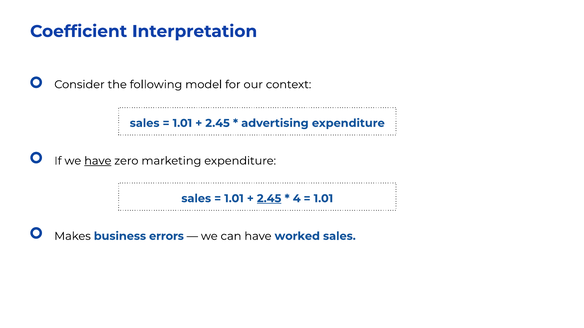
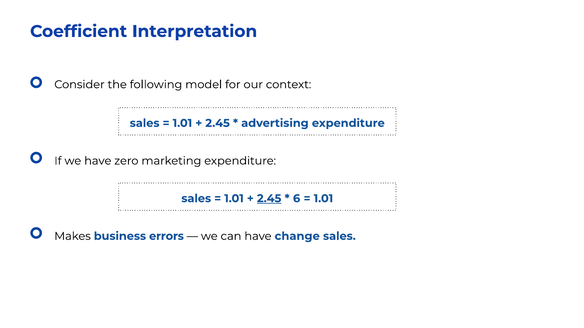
have at (98, 161) underline: present -> none
4: 4 -> 6
worked: worked -> change
